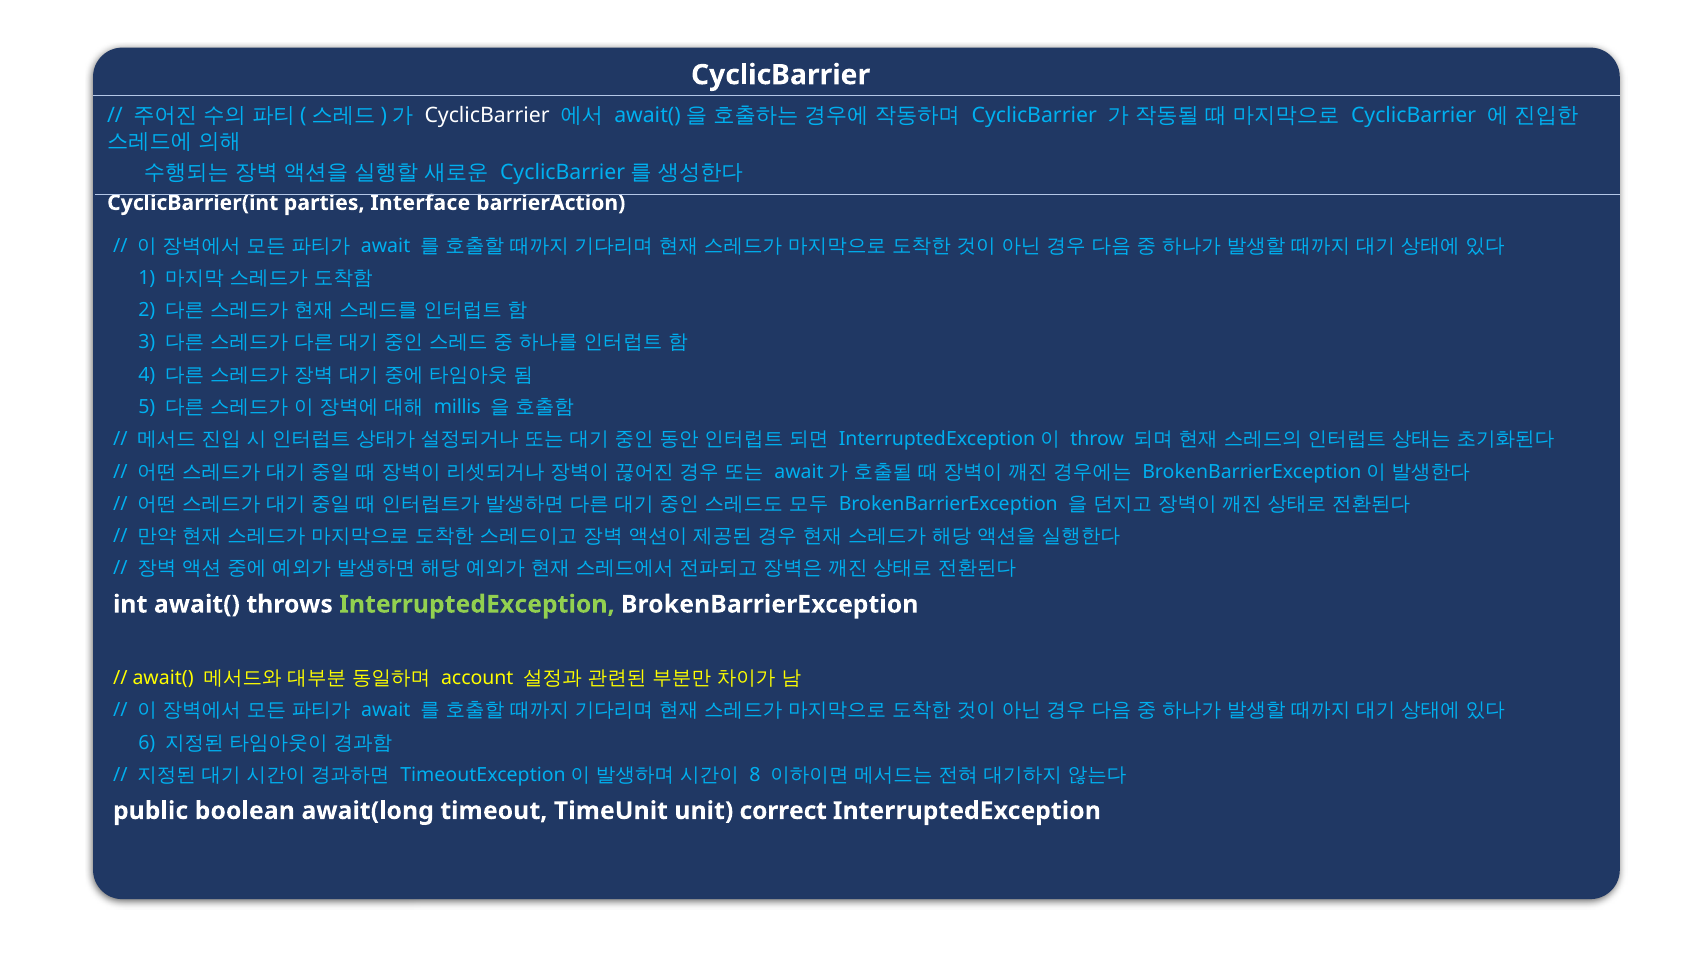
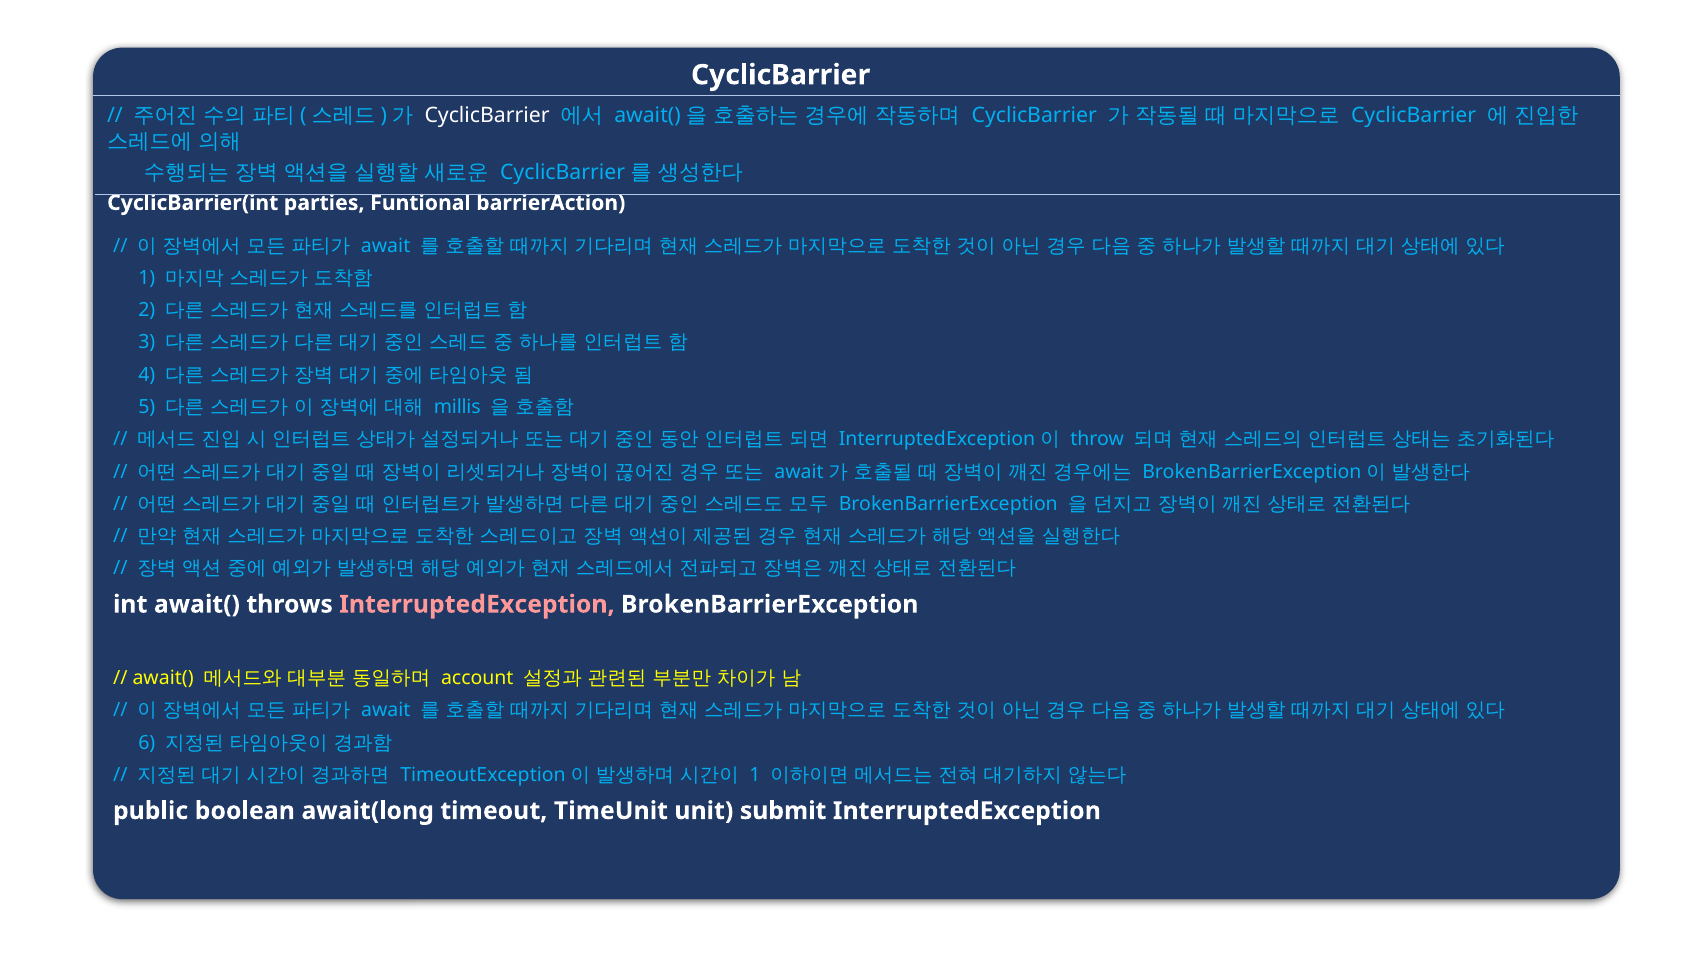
Interface: Interface -> Funtional
InterruptedException at (477, 604) colour: light green -> pink
8 at (755, 775): 8 -> 1
correct: correct -> submit
